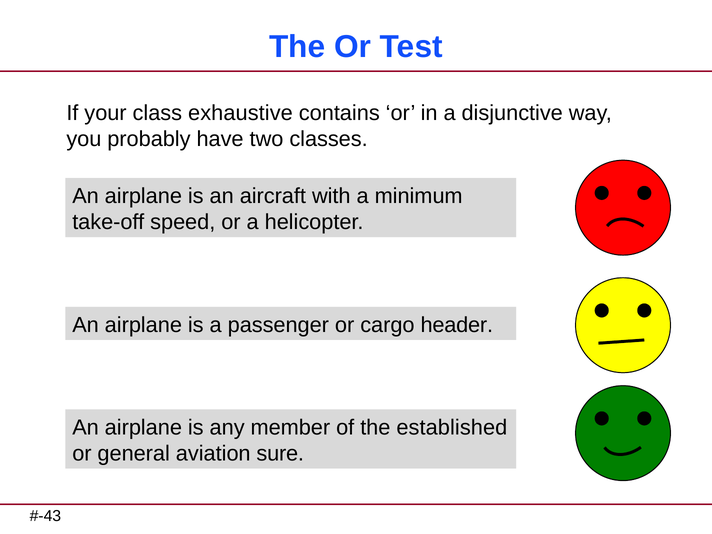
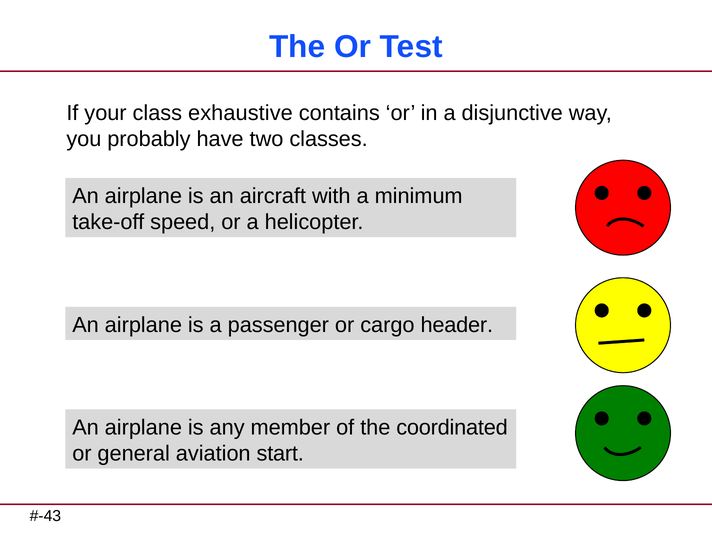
established: established -> coordinated
sure: sure -> start
